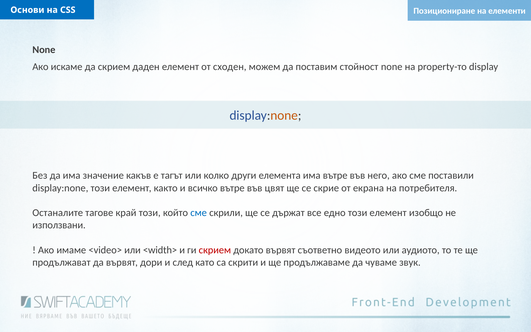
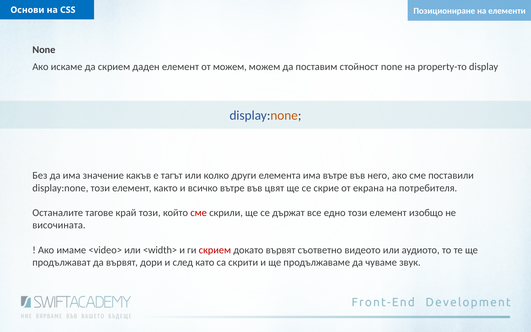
от сходен: сходен -> можем
сме at (199, 213) colour: blue -> red
използвани: използвани -> височината
